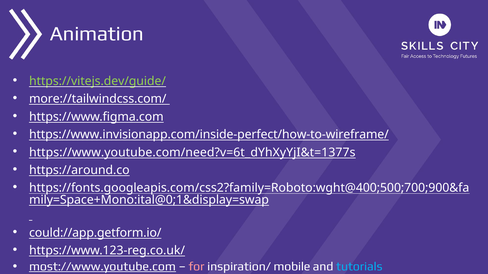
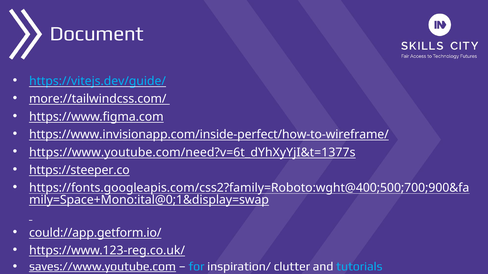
Animation: Animation -> Document
https://vitejs.dev/guide/ colour: light green -> light blue
https://around.co: https://around.co -> https://steeper.co
most://www.youtube.com: most://www.youtube.com -> saves://www.youtube.com
for colour: pink -> light blue
mobile: mobile -> clutter
